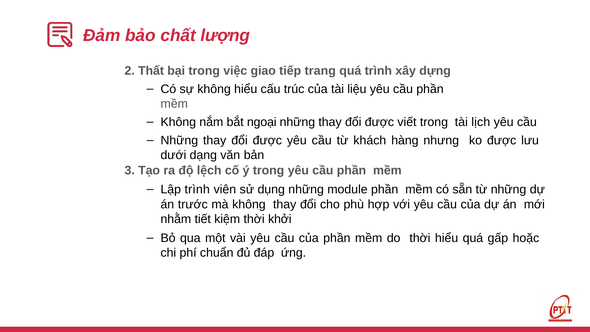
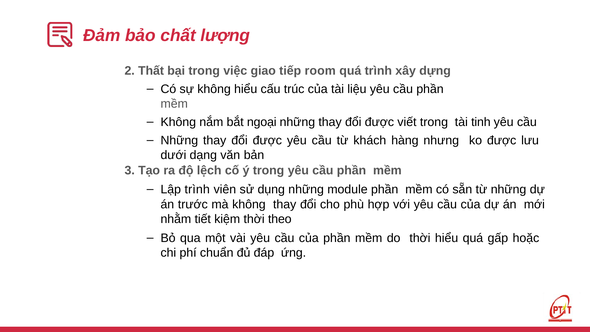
trang: trang -> room
lịch: lịch -> tinh
khởi: khởi -> theo
